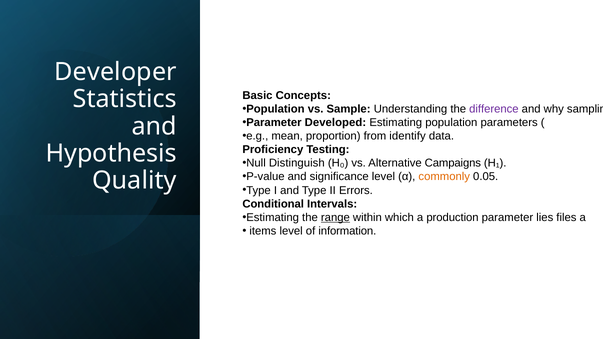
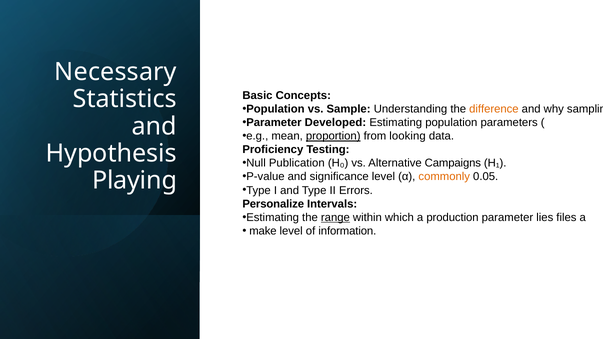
Developer at (116, 72): Developer -> Necessary
difference colour: purple -> orange
proportion underline: none -> present
identify: identify -> looking
Distinguish: Distinguish -> Publication
Quality: Quality -> Playing
Conditional: Conditional -> Personalize
items: items -> make
